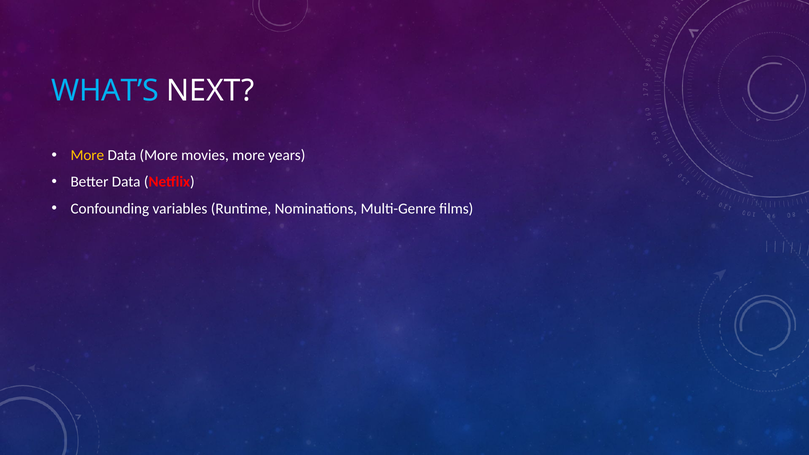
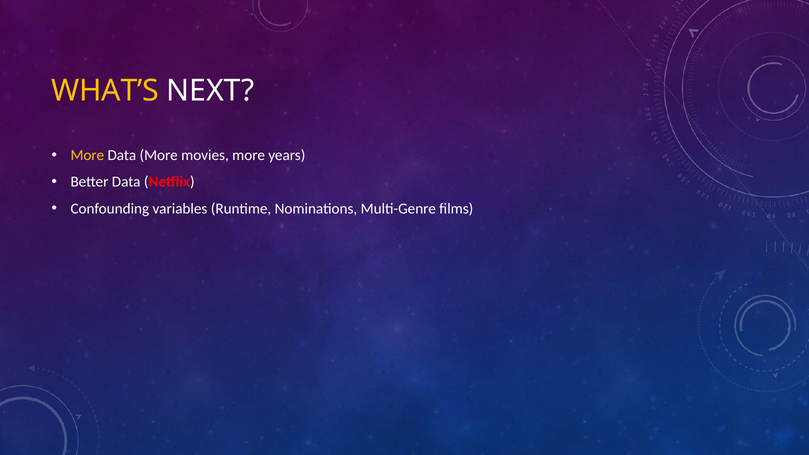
WHAT’S colour: light blue -> yellow
